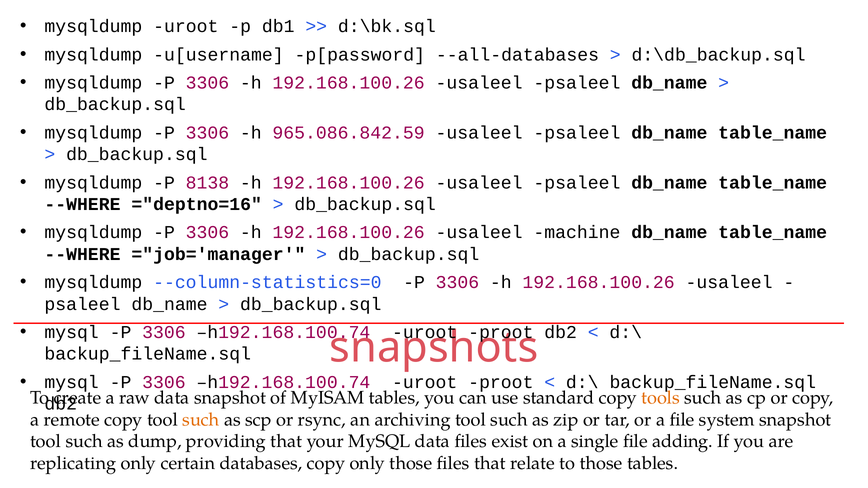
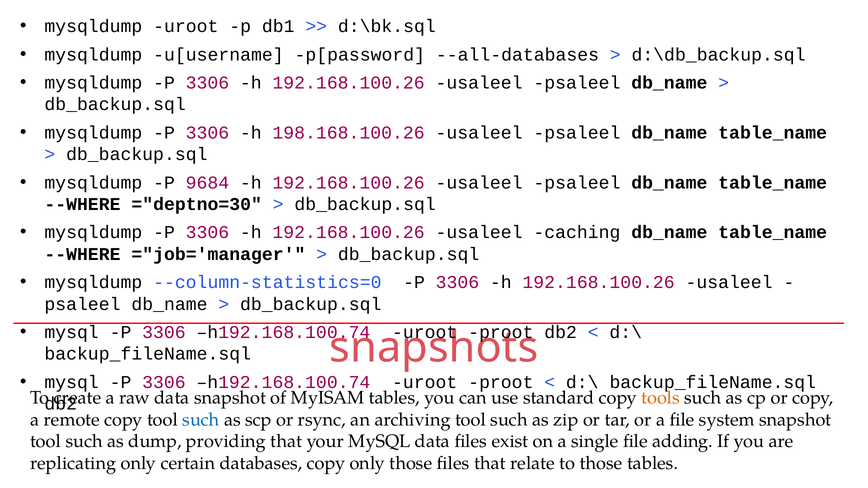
965.086.842.59: 965.086.842.59 -> 198.168.100.26
8138: 8138 -> 9684
="deptno=16: ="deptno=16 -> ="deptno=30
machine: machine -> caching
such at (201, 420) colour: orange -> blue
